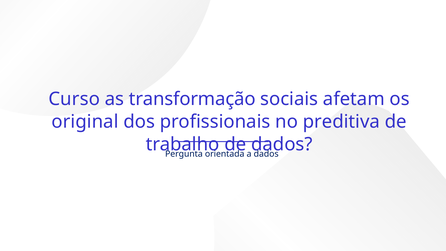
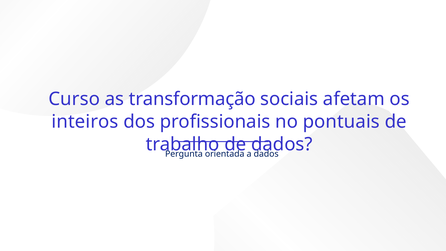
original: original -> inteiros
preditiva: preditiva -> pontuais
